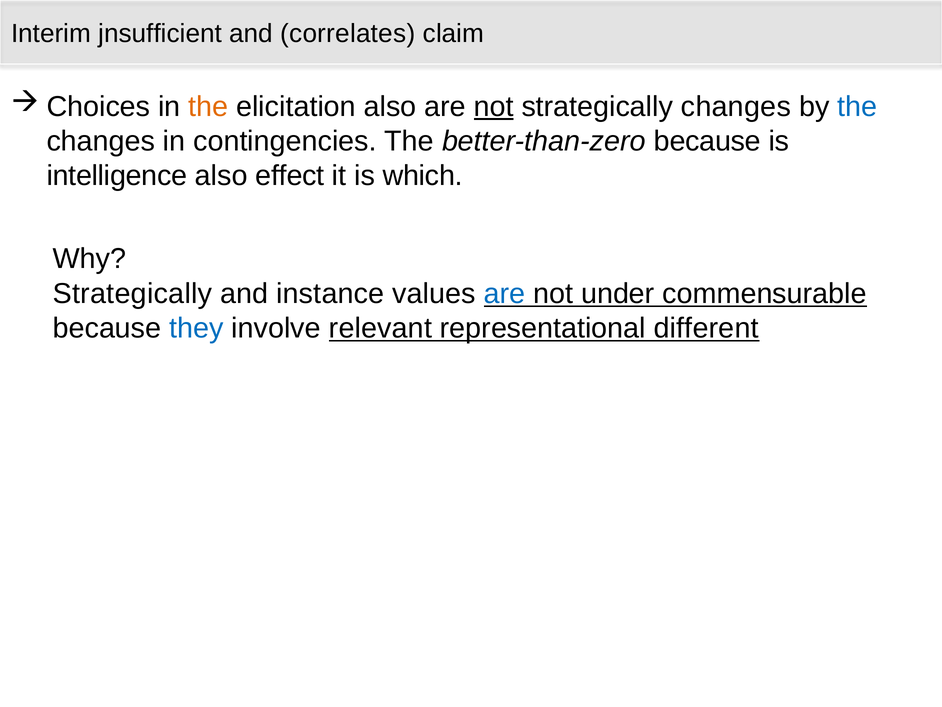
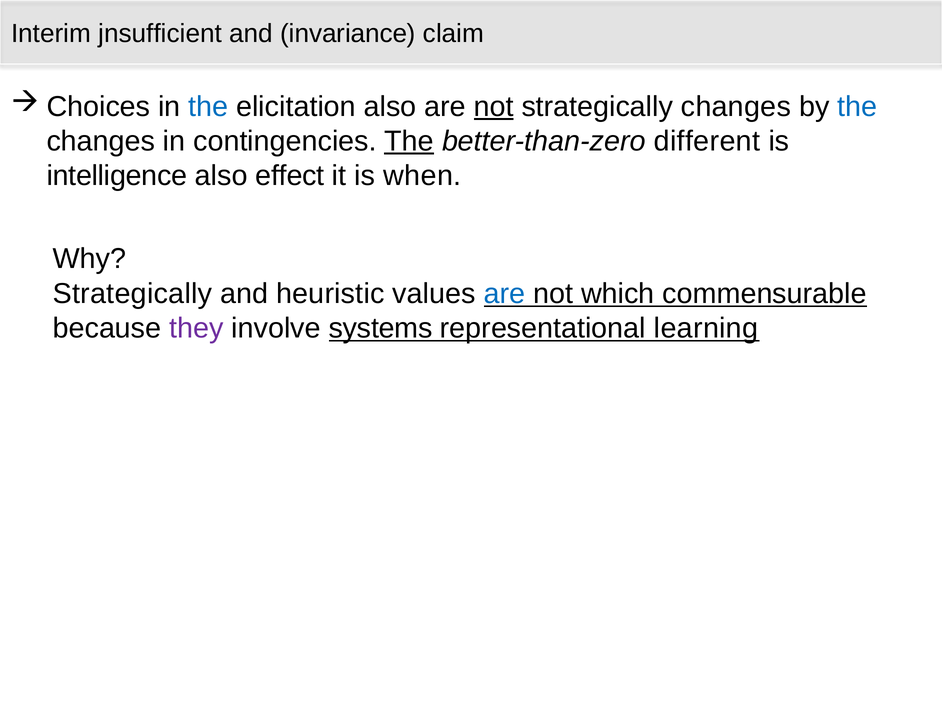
correlates: correlates -> invariance
the at (208, 107) colour: orange -> blue
The at (409, 141) underline: none -> present
better-than-zero because: because -> different
which: which -> when
instance: instance -> heuristic
under: under -> which
they colour: blue -> purple
relevant: relevant -> systems
different: different -> learning
